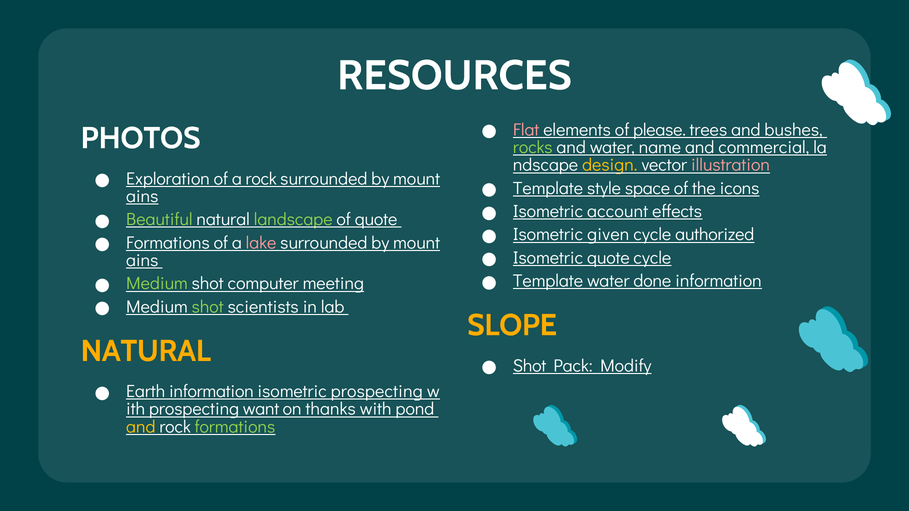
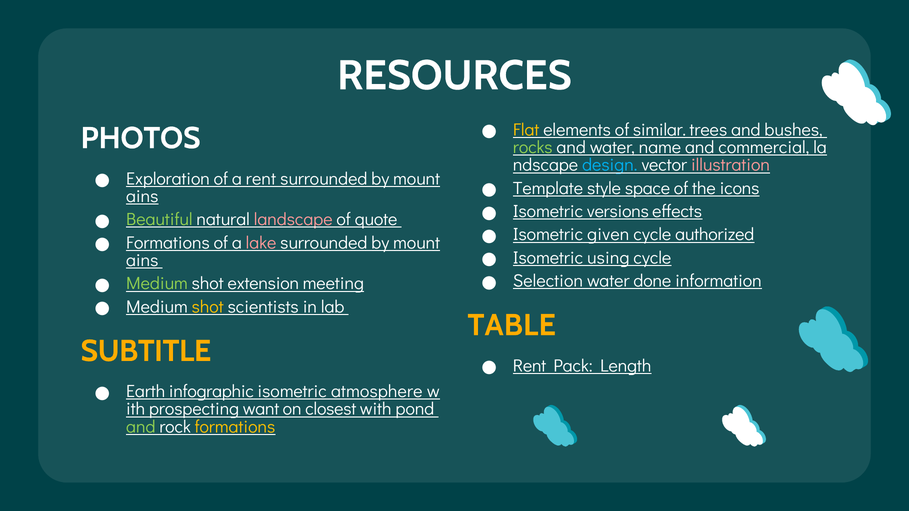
Flat colour: pink -> yellow
please: please -> similar
design colour: yellow -> light blue
a rock: rock -> rent
account: account -> versions
landscape colour: light green -> pink
Isometric quote: quote -> using
Template at (548, 281): Template -> Selection
computer: computer -> extension
shot at (208, 307) colour: light green -> yellow
SLOPE: SLOPE -> TABLE
NATURAL at (146, 351): NATURAL -> SUBTITLE
Shot at (530, 366): Shot -> Rent
Modify: Modify -> Length
Earth information: information -> infographic
isometric prospecting: prospecting -> atmosphere
thanks: thanks -> closest
and at (141, 427) colour: yellow -> light green
formations at (235, 427) colour: light green -> yellow
